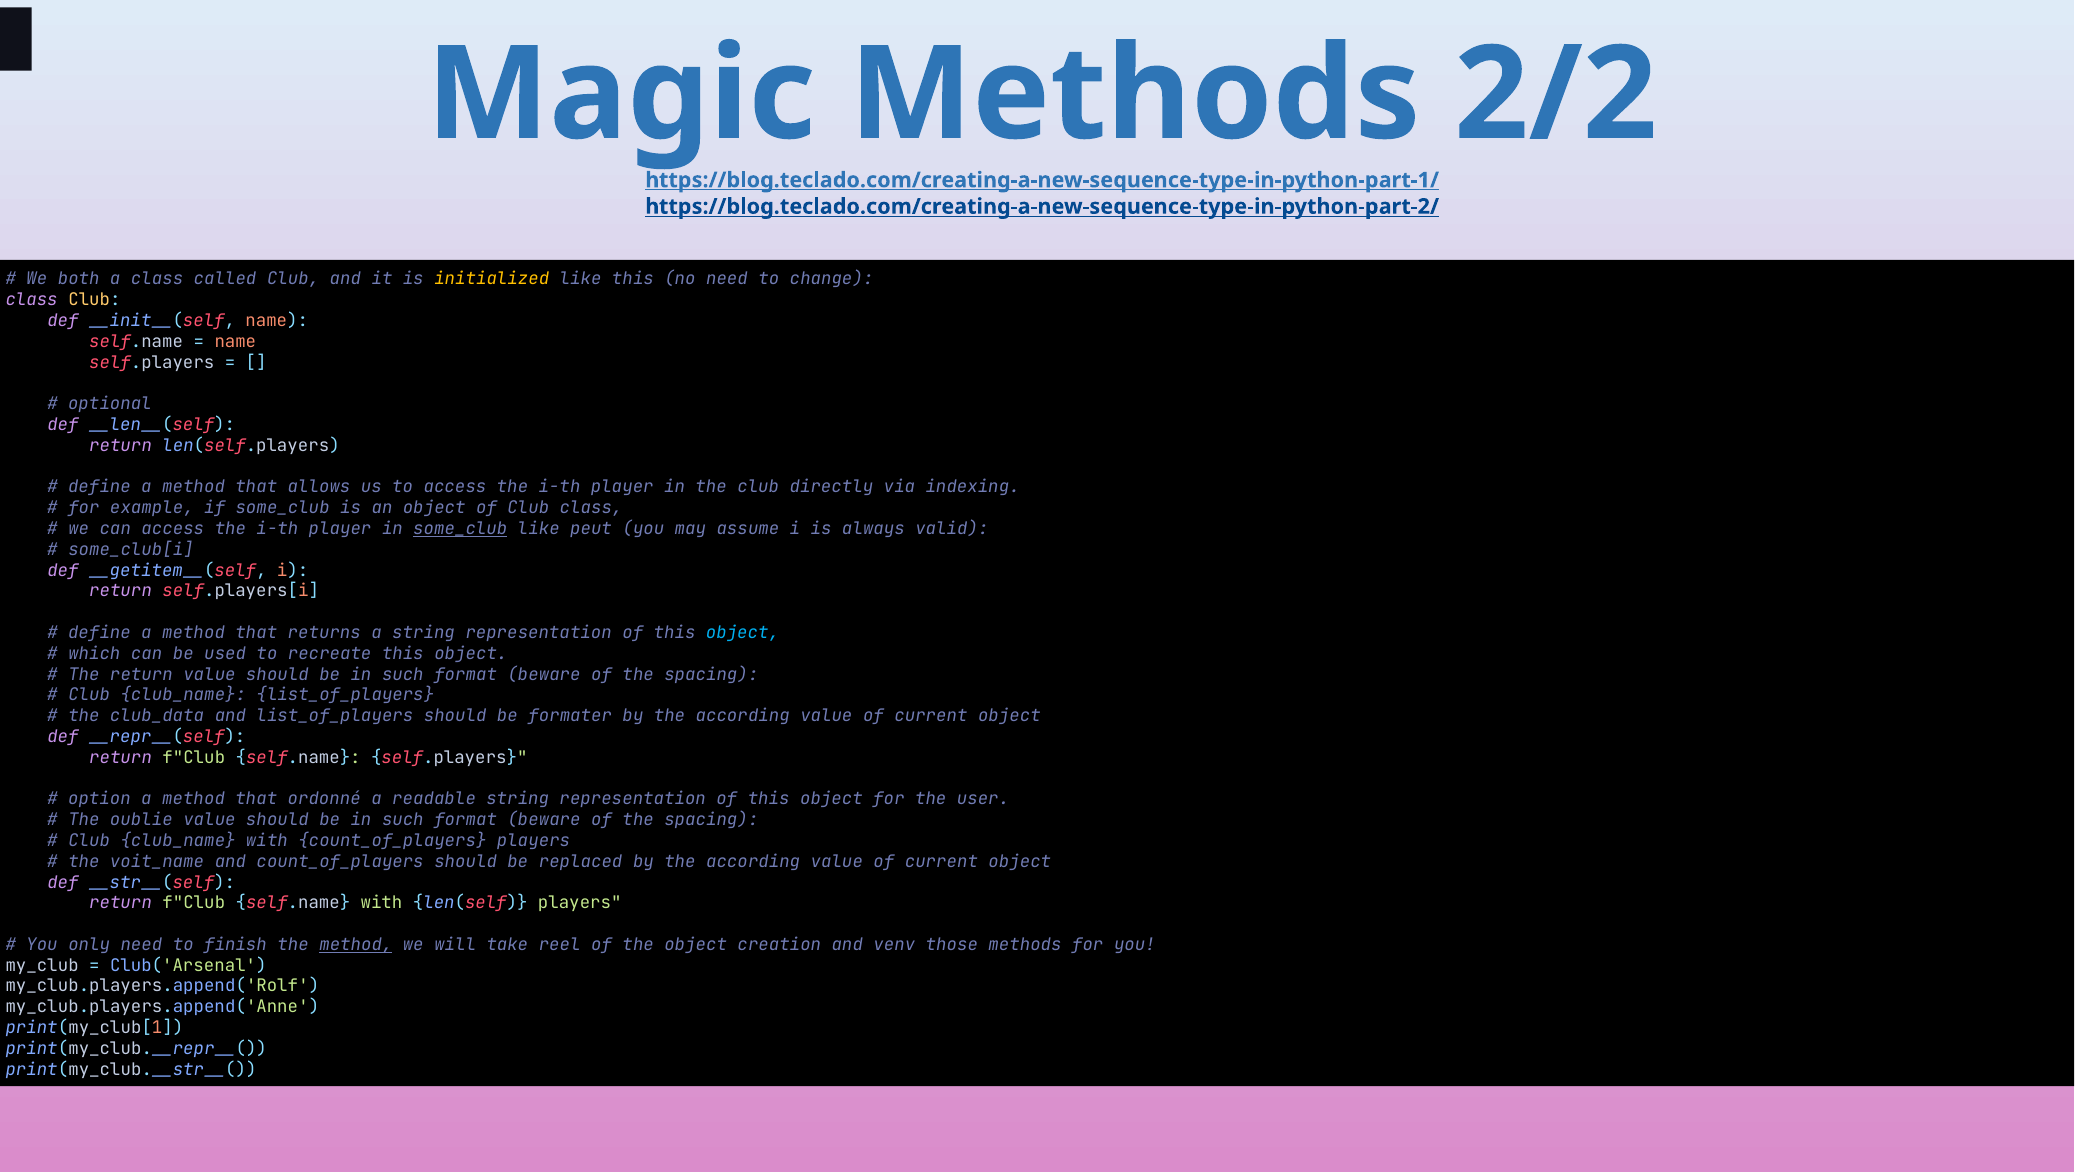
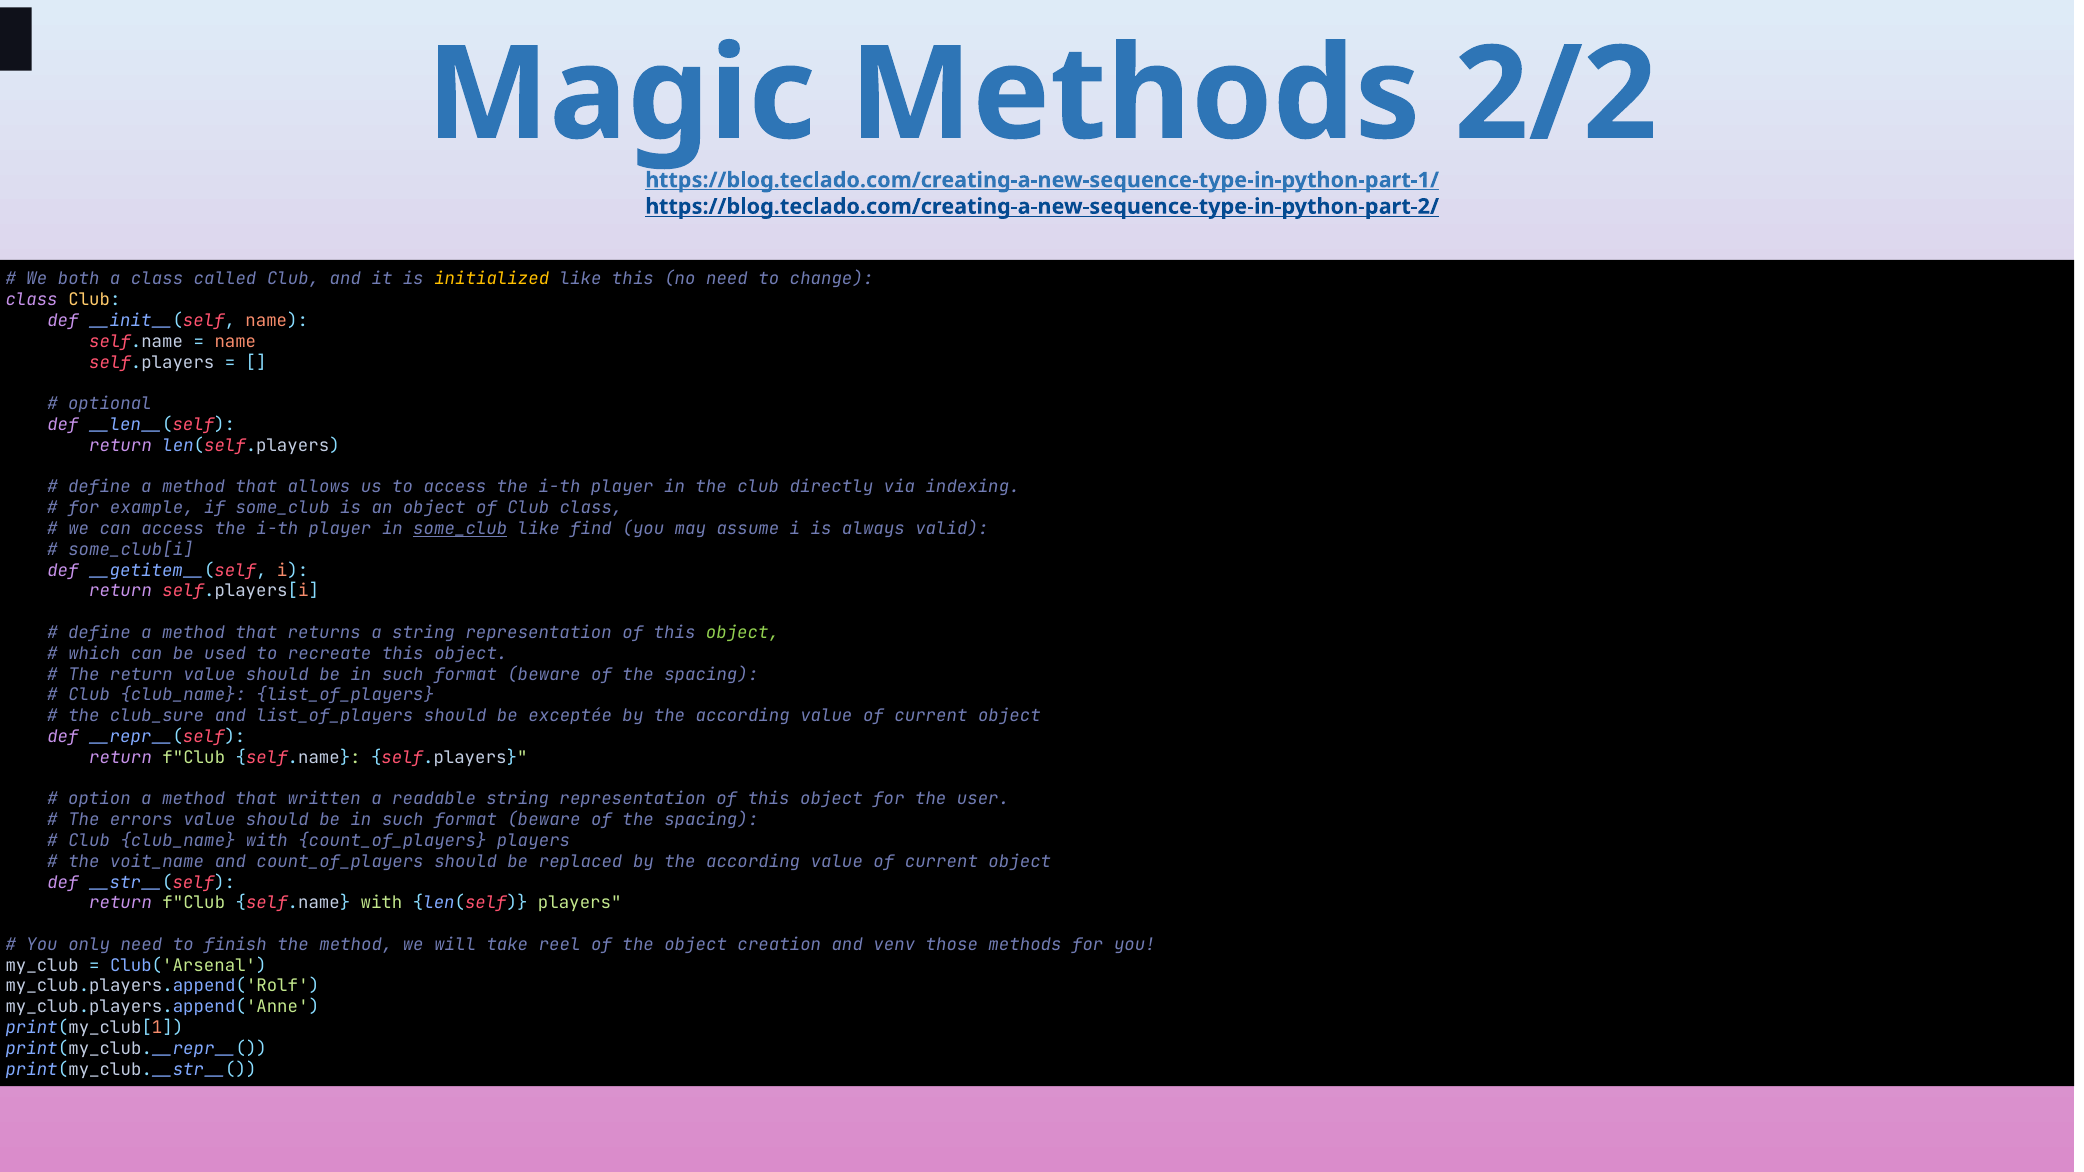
peut: peut -> find
object at (742, 633) colour: light blue -> light green
club_data: club_data -> club_sure
formater: formater -> exceptée
ordonné: ordonné -> written
oublie: oublie -> errors
method at (356, 945) underline: present -> none
